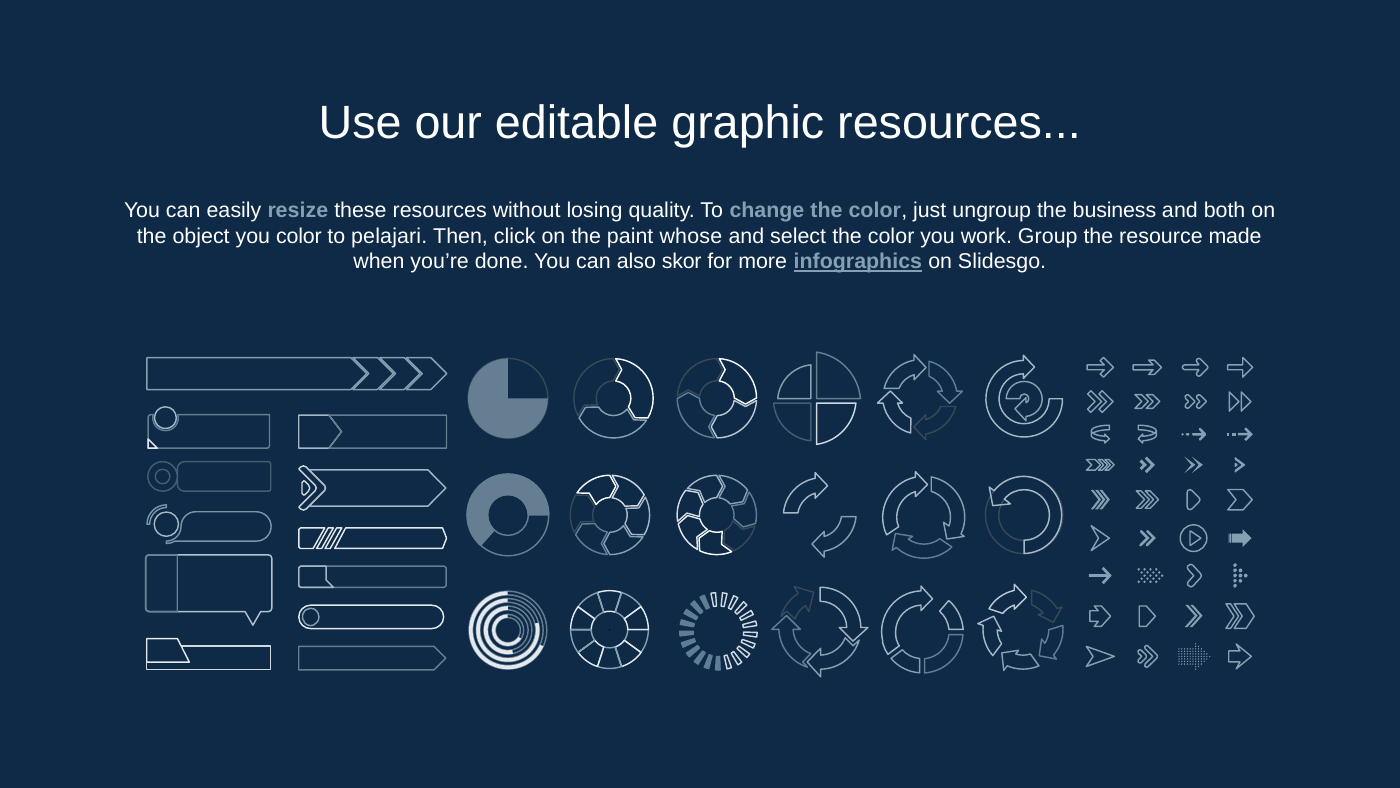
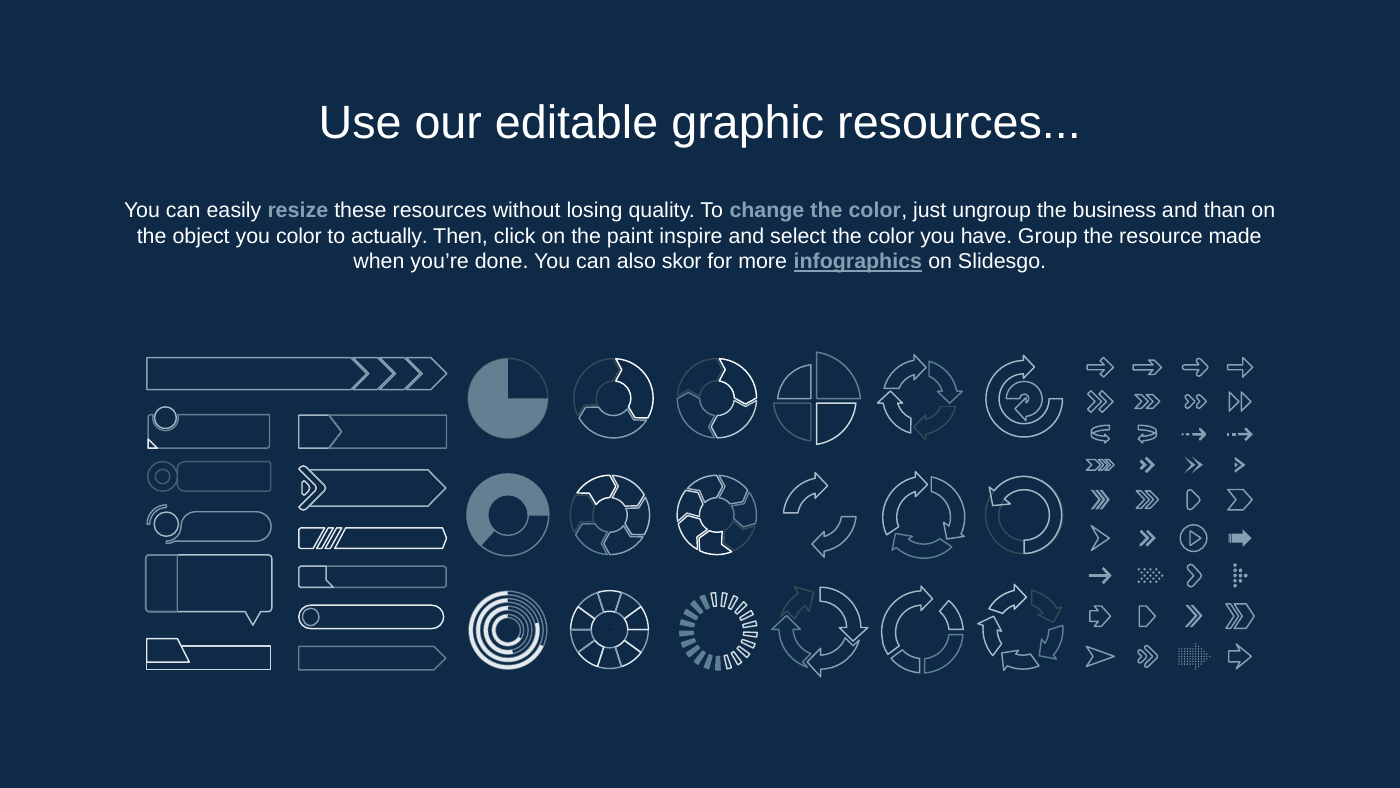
both: both -> than
pelajari: pelajari -> actually
whose: whose -> inspire
work: work -> have
